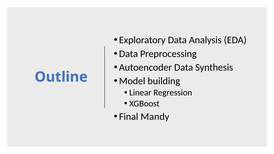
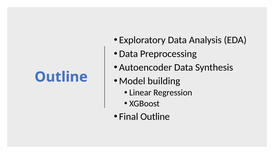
Final Mandy: Mandy -> Outline
